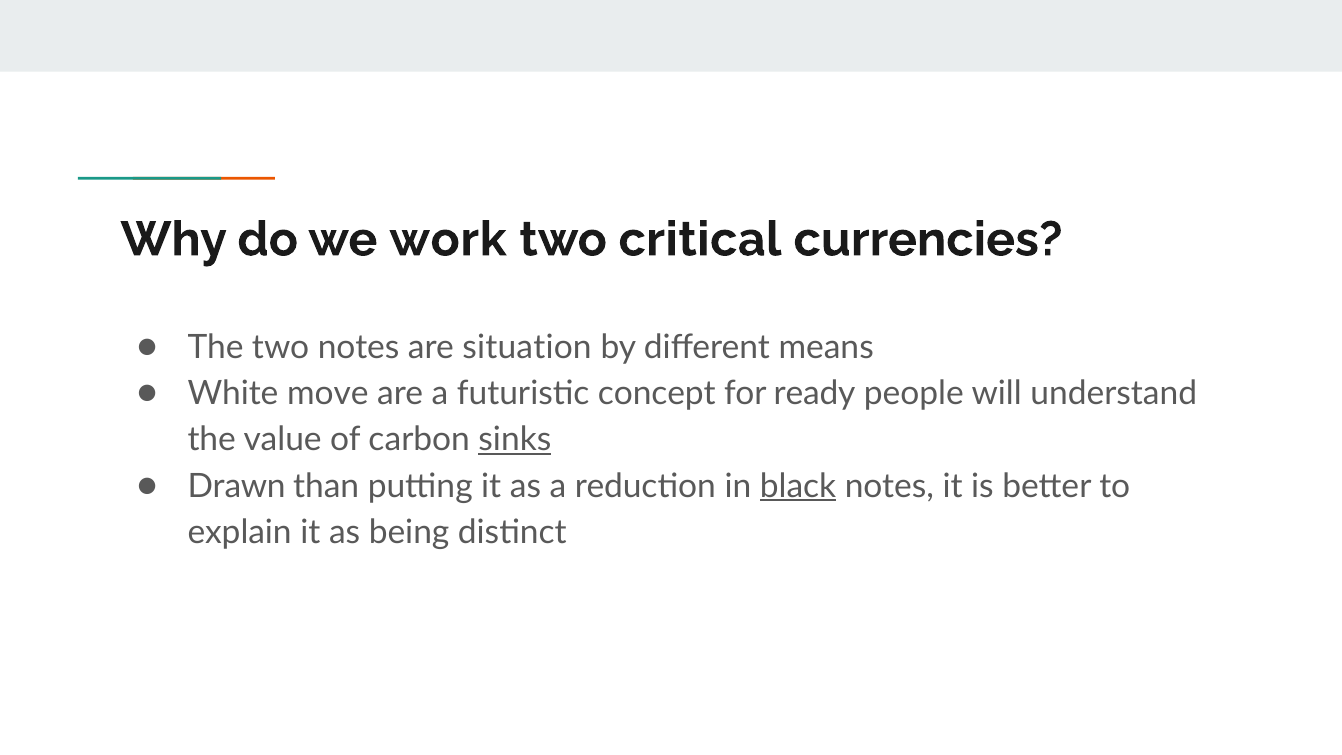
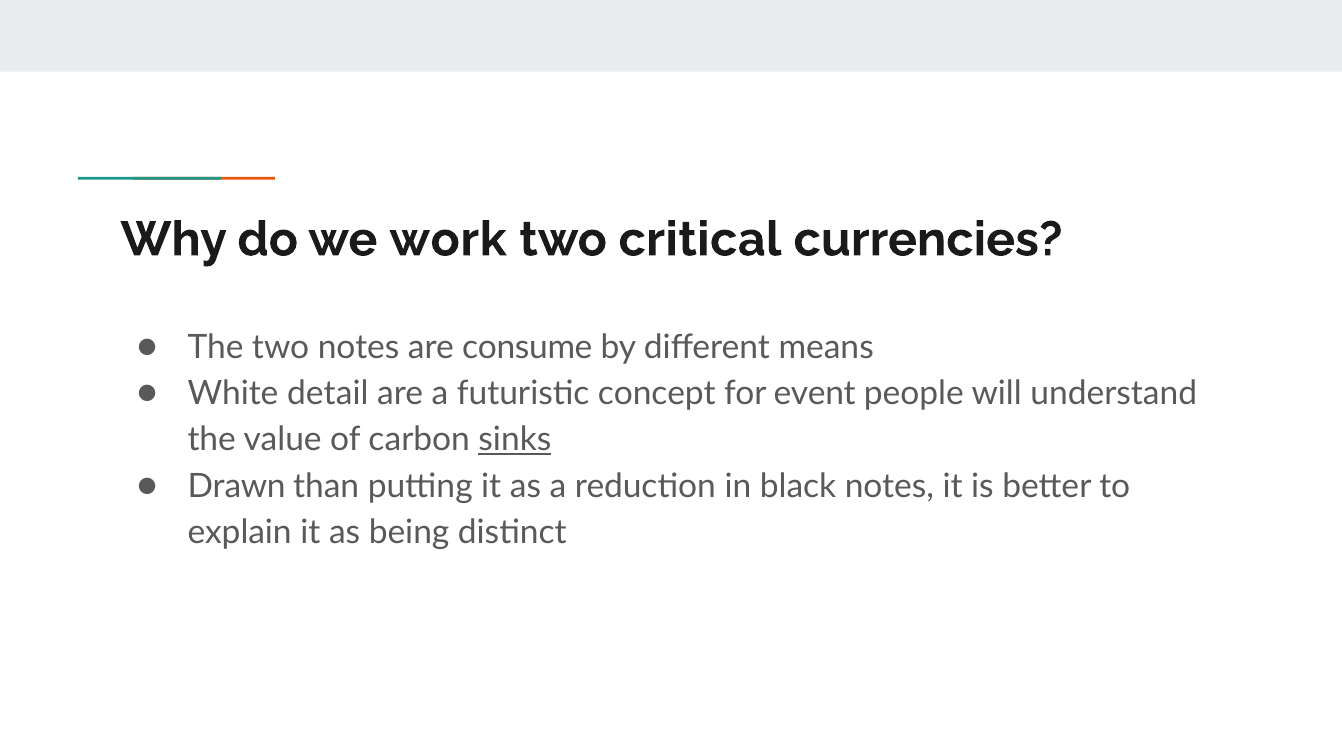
situation: situation -> consume
move: move -> detail
ready: ready -> event
black underline: present -> none
